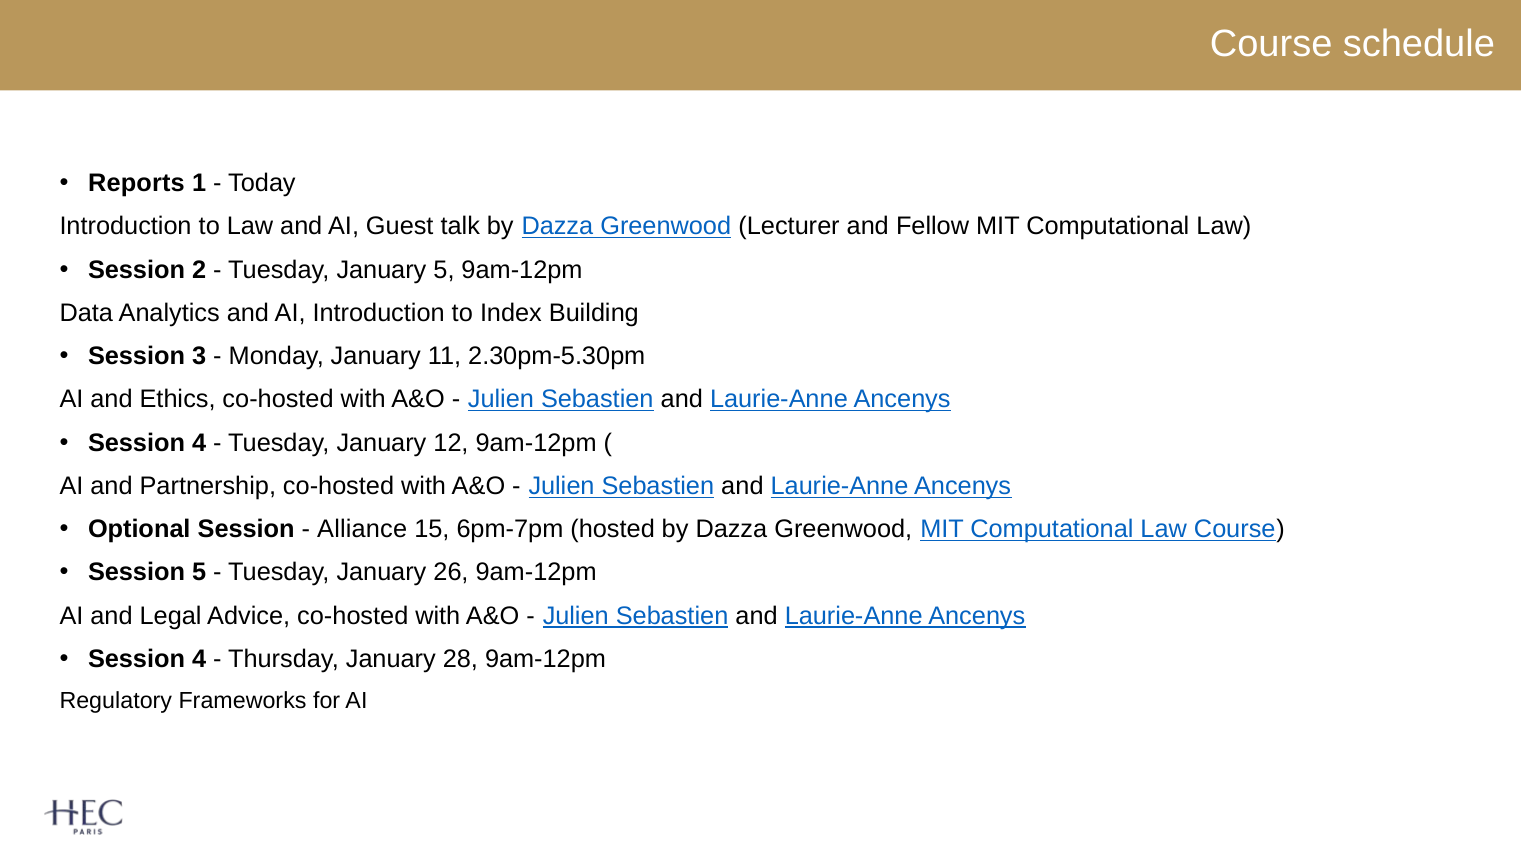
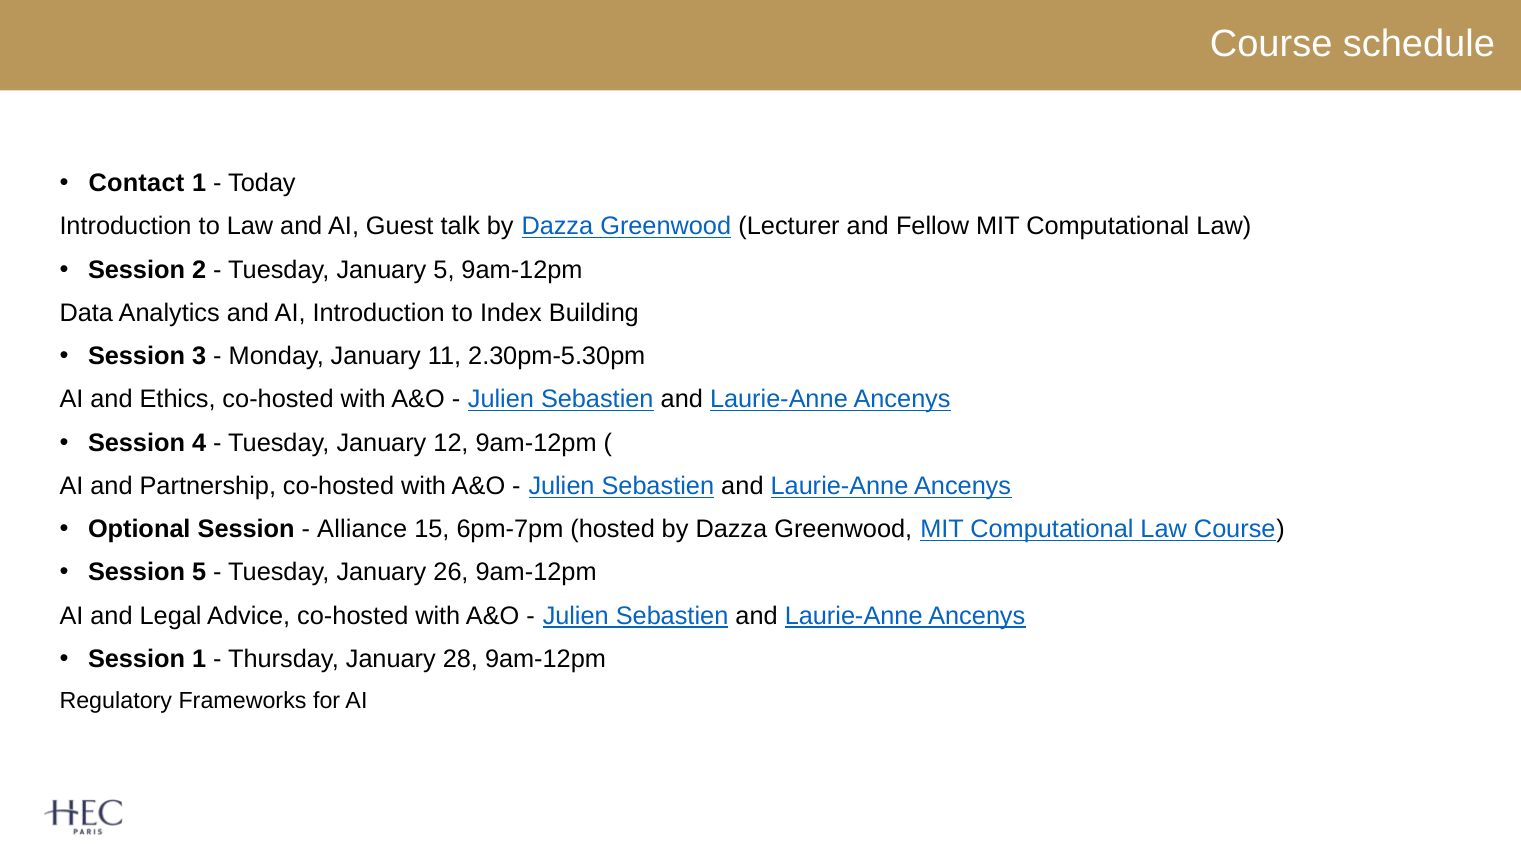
Reports: Reports -> Contact
4 at (199, 659): 4 -> 1
